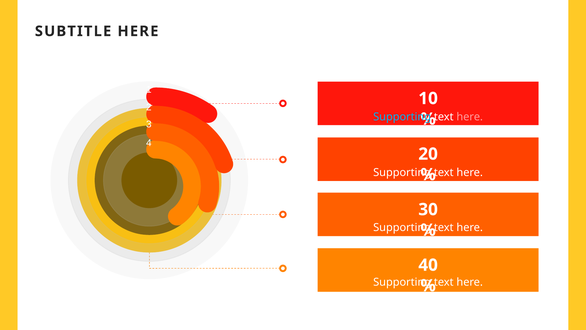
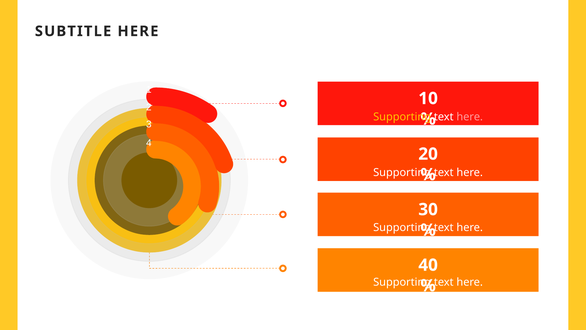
Supporting at (402, 117) colour: light blue -> yellow
